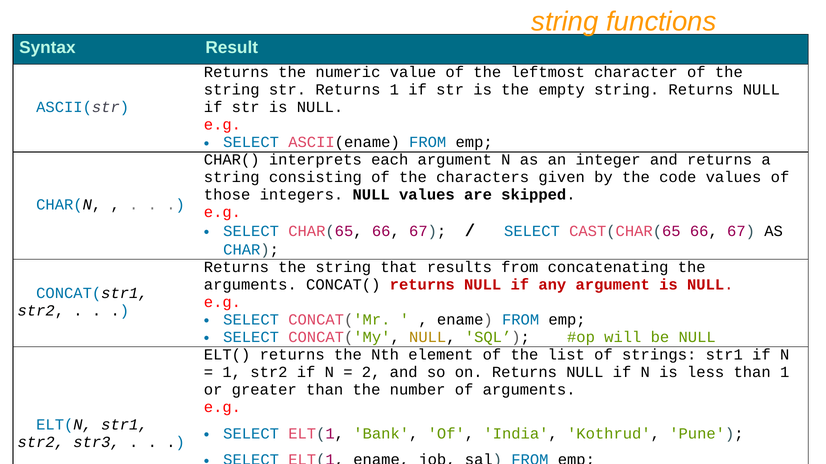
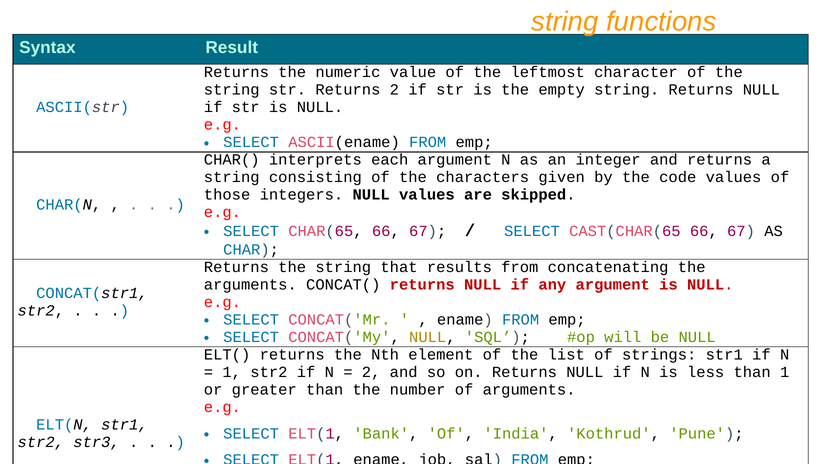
Returns 1: 1 -> 2
